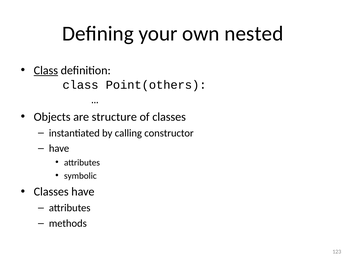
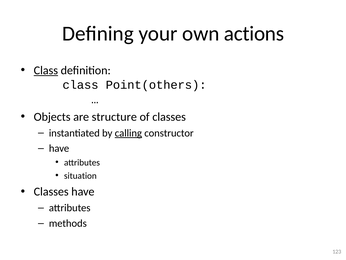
nested: nested -> actions
calling underline: none -> present
symbolic: symbolic -> situation
